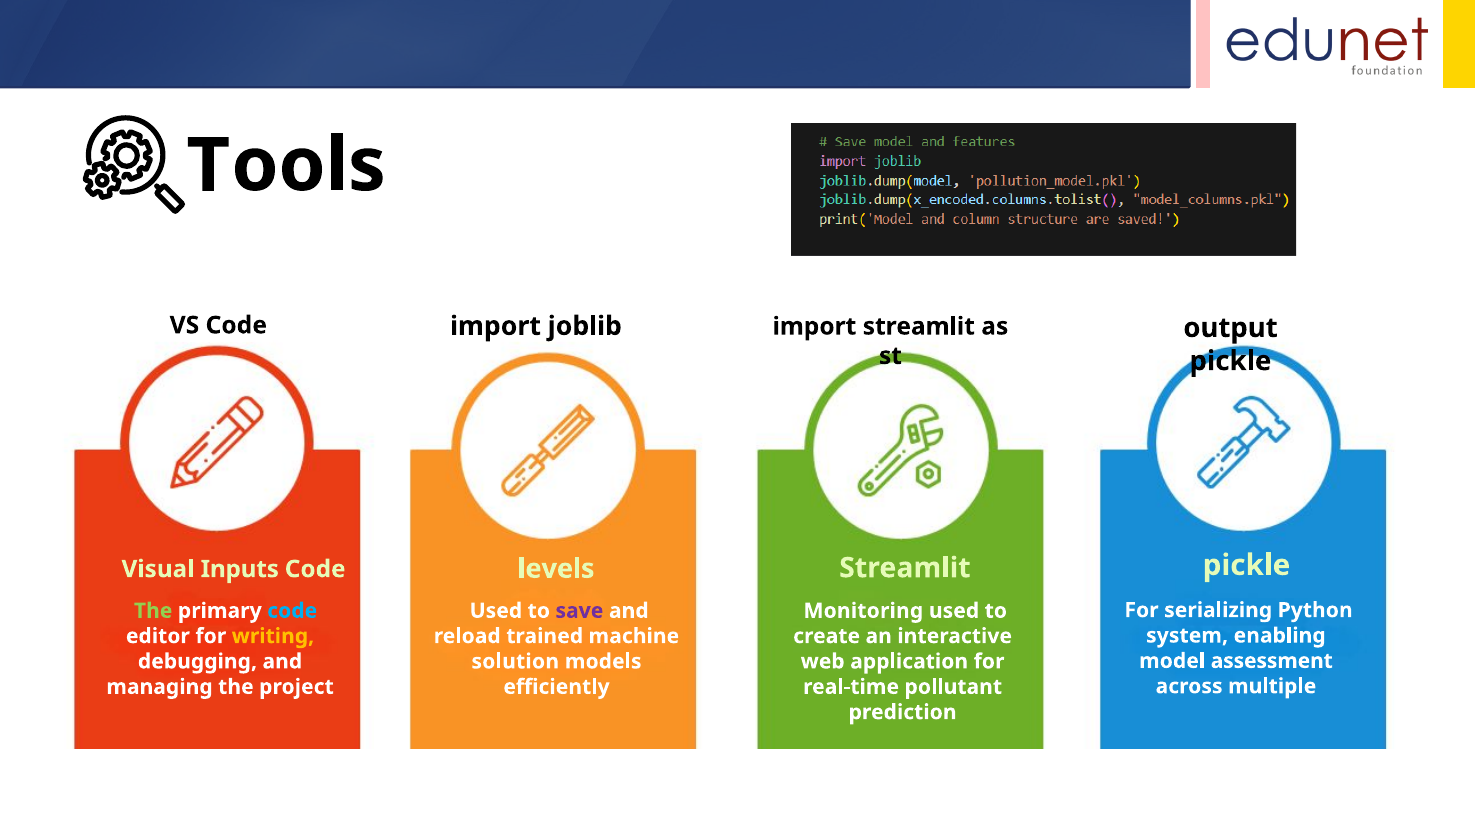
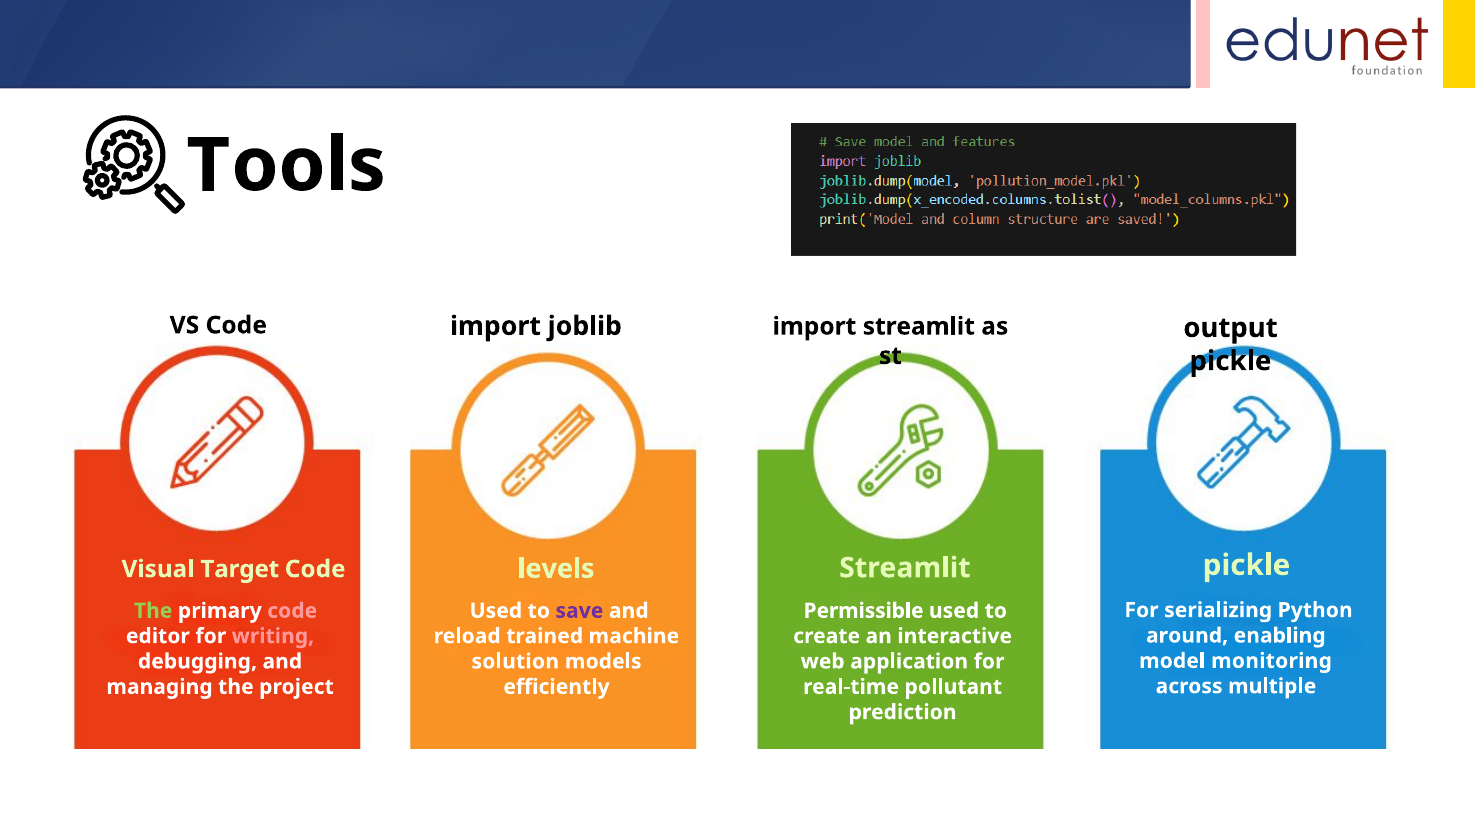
Inputs: Inputs -> Target
code at (292, 611) colour: light blue -> pink
Monitoring: Monitoring -> Permissible
system: system -> around
writing colour: yellow -> pink
assessment: assessment -> monitoring
